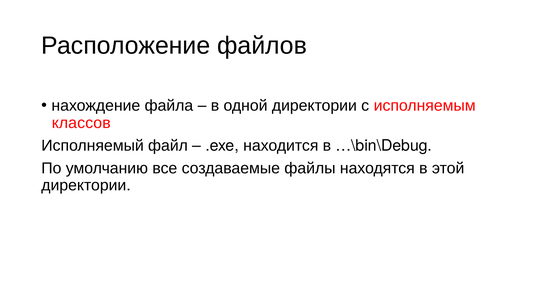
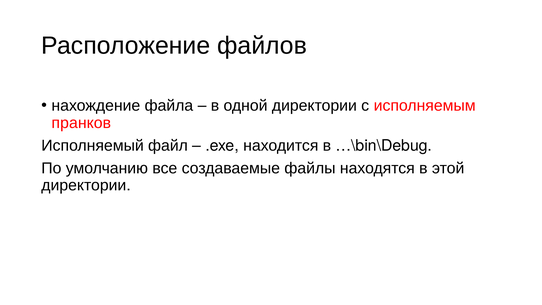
классов: классов -> пранков
